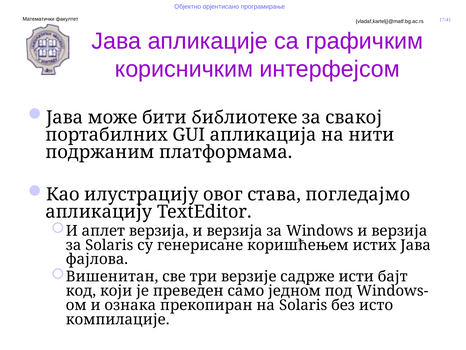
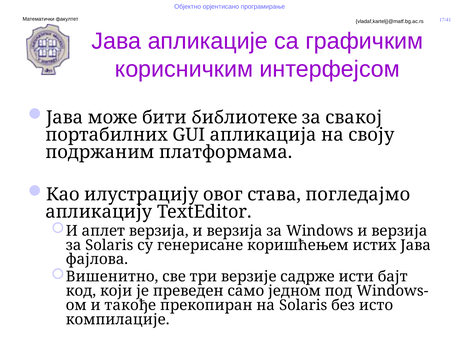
нити: нити -> своју
Вишенитан: Вишенитан -> Вишенитно
ознака: ознака -> такође
